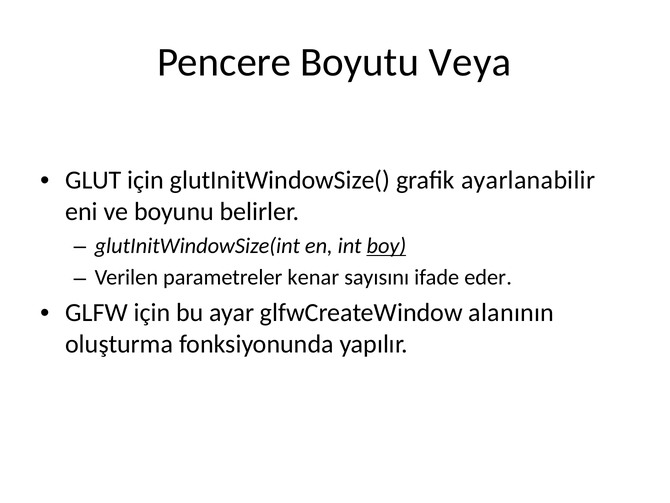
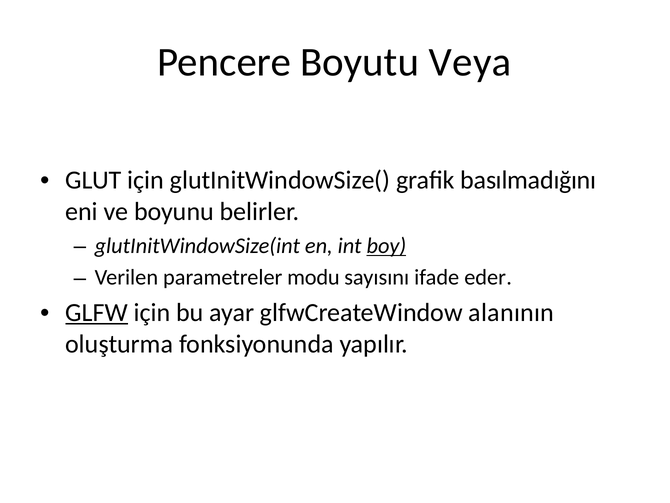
ayarlanabilir: ayarlanabilir -> basılmadığını
kenar: kenar -> modu
GLFW underline: none -> present
